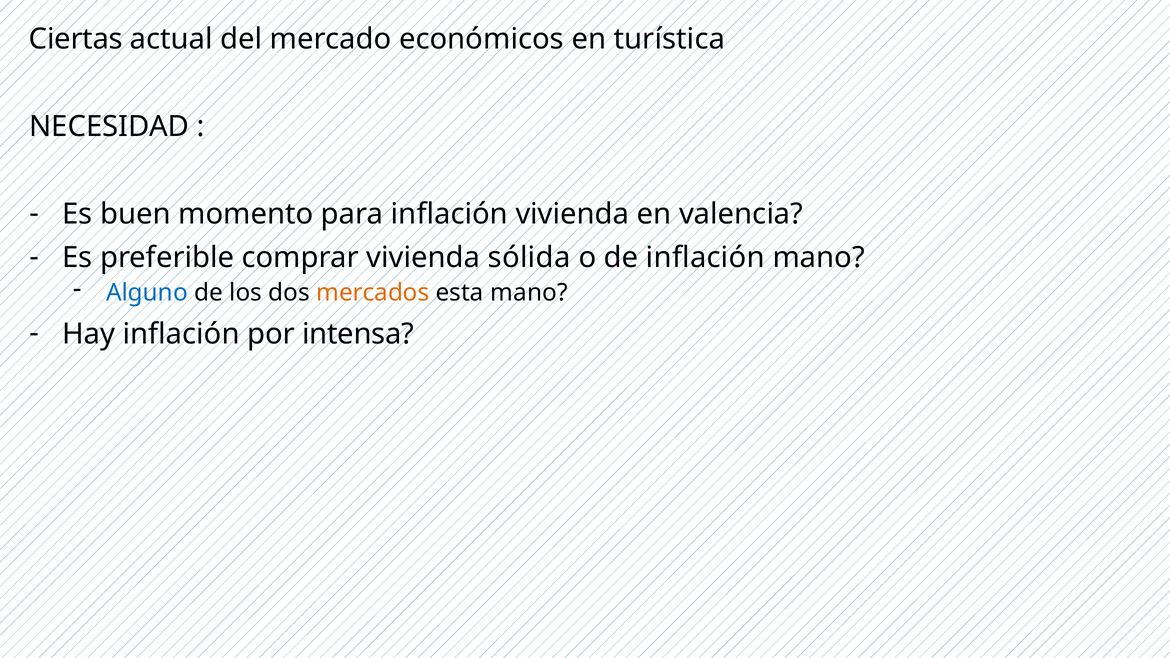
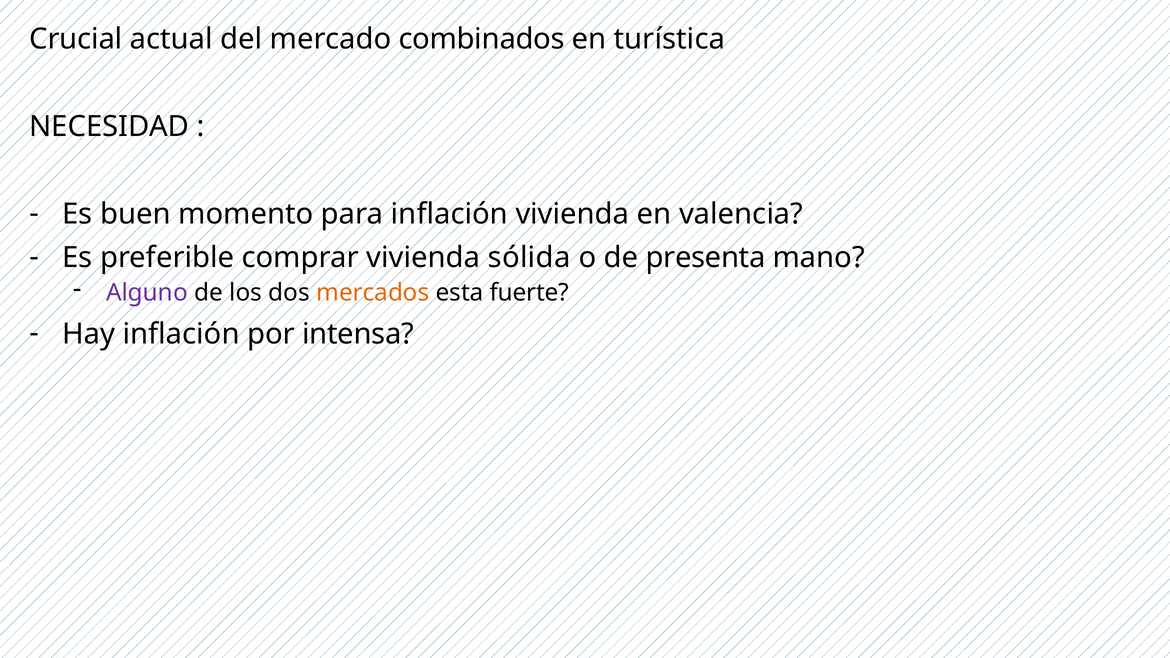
Ciertas: Ciertas -> Crucial
económicos: económicos -> combinados
de inflación: inflación -> presenta
Alguno colour: blue -> purple
esta mano: mano -> fuerte
